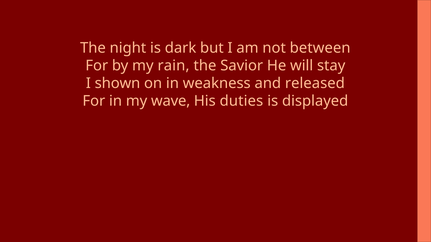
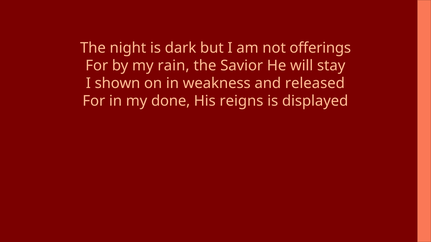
between: between -> offerings
wave: wave -> done
duties: duties -> reigns
